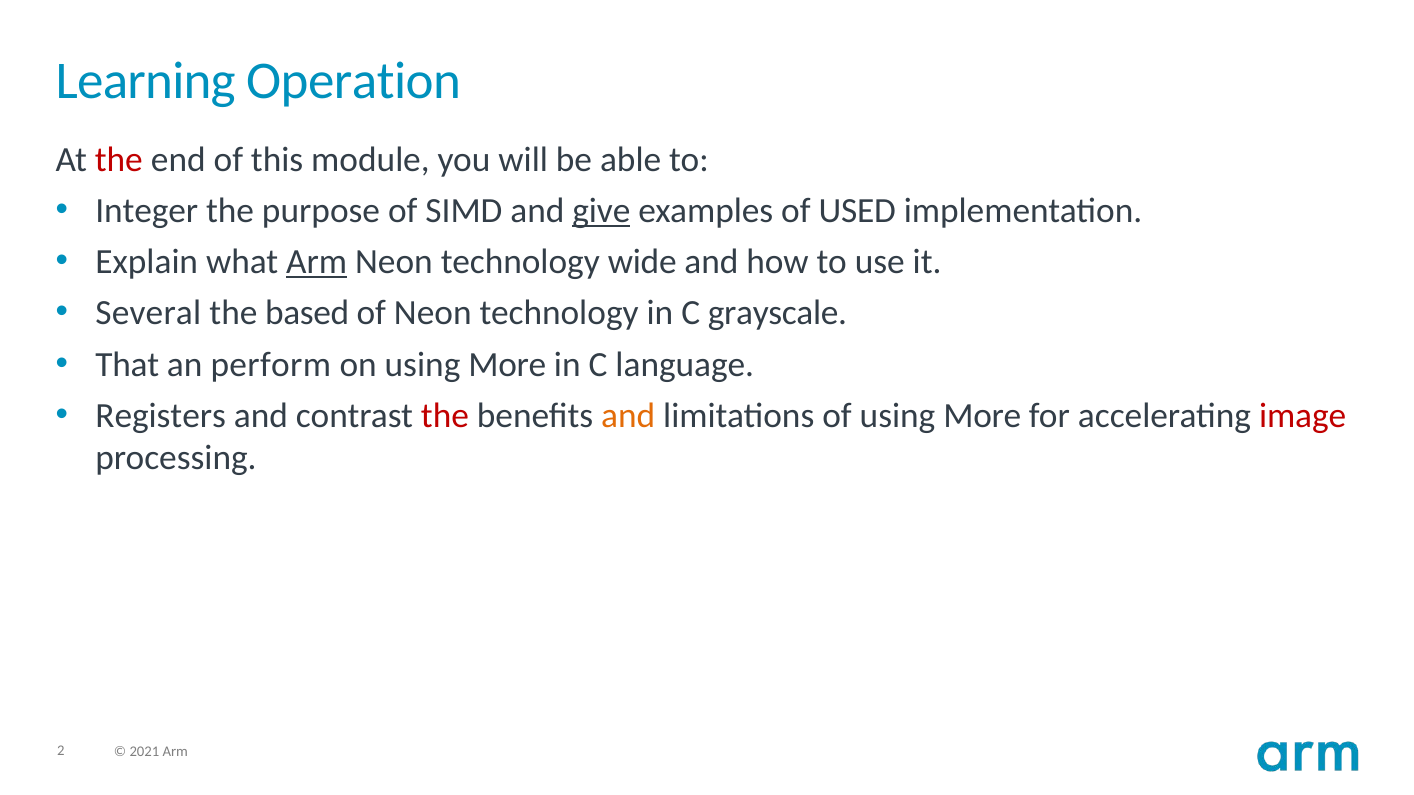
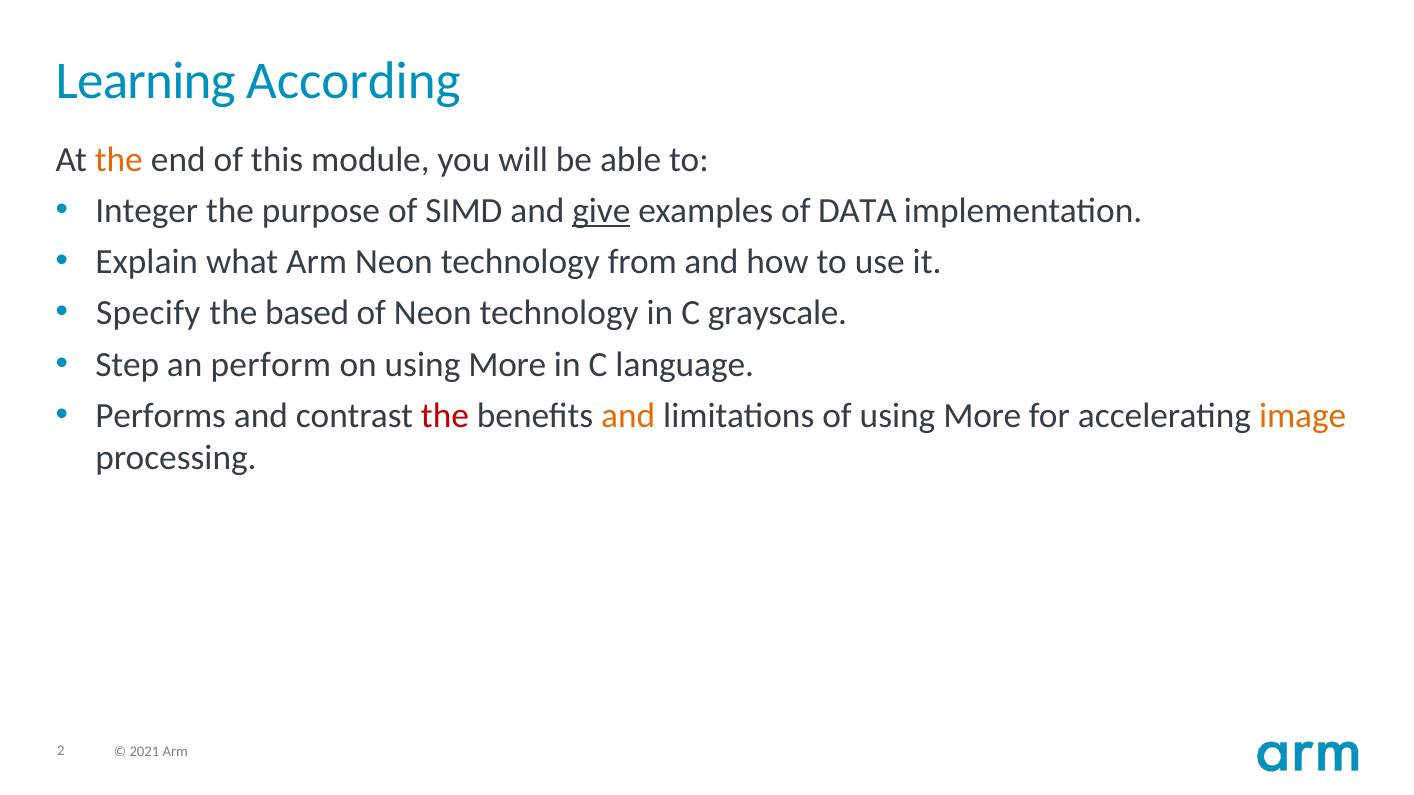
Operation: Operation -> According
the at (119, 160) colour: red -> orange
USED: USED -> DATA
Arm at (317, 262) underline: present -> none
wide: wide -> from
Several: Several -> Specify
That: That -> Step
Registers: Registers -> Performs
image colour: red -> orange
